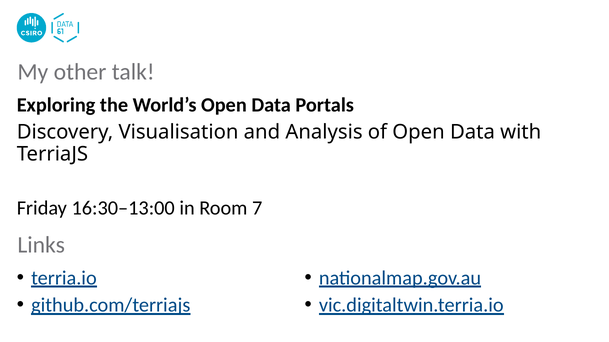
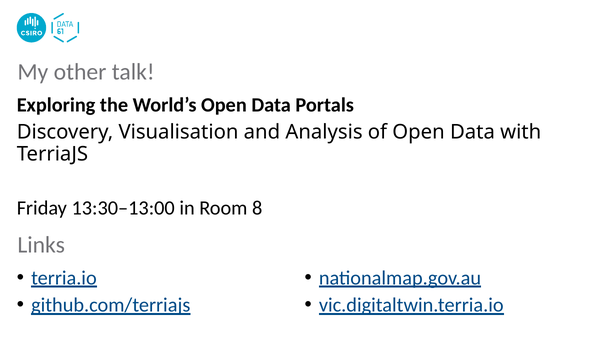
16:30–13:00: 16:30–13:00 -> 13:30–13:00
7: 7 -> 8
